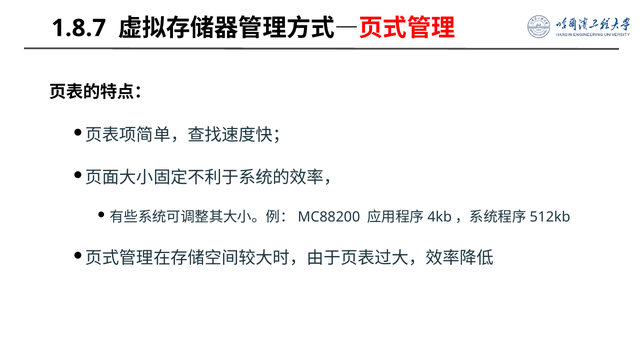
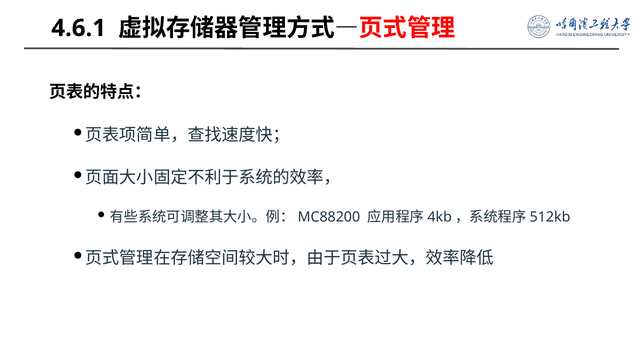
1.8.7: 1.8.7 -> 4.6.1
